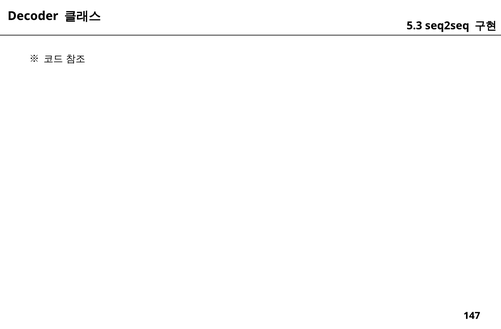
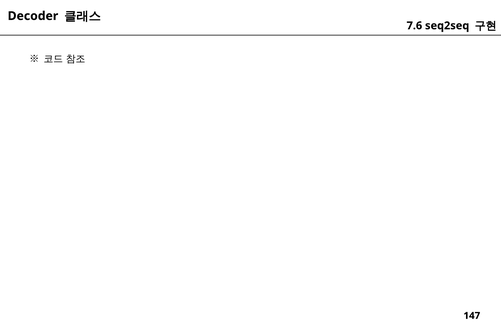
5.3: 5.3 -> 7.6
